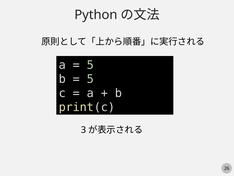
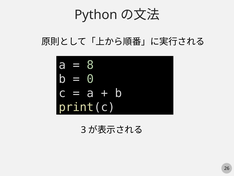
5 at (90, 65): 5 -> 8
5 at (90, 79): 5 -> 0
